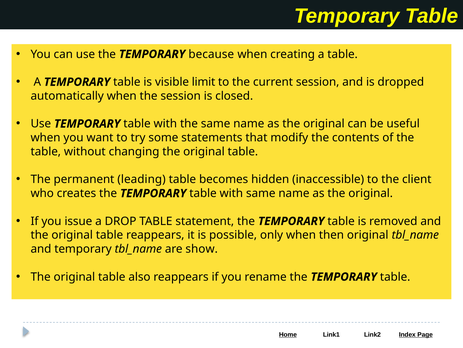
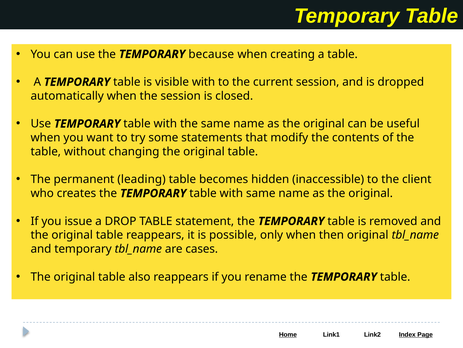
visible limit: limit -> with
show: show -> cases
